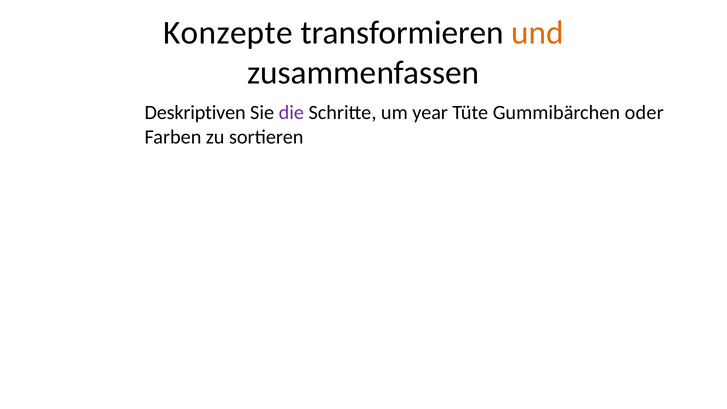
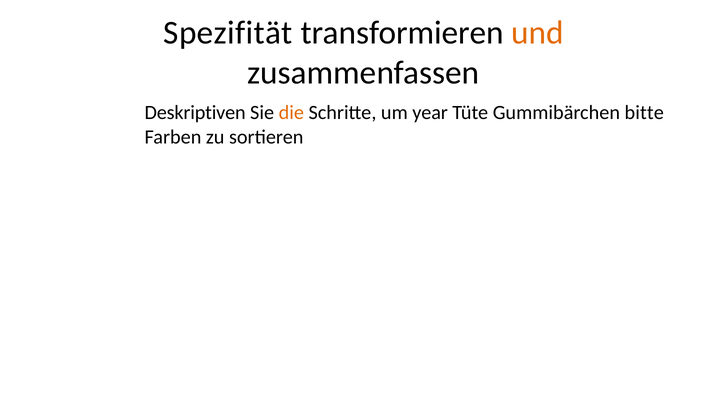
Konzepte: Konzepte -> Spezifität
die colour: purple -> orange
oder: oder -> bitte
